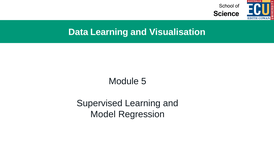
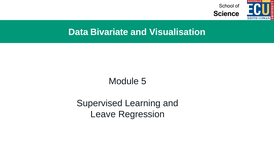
Data Learning: Learning -> Bivariate
Model: Model -> Leave
